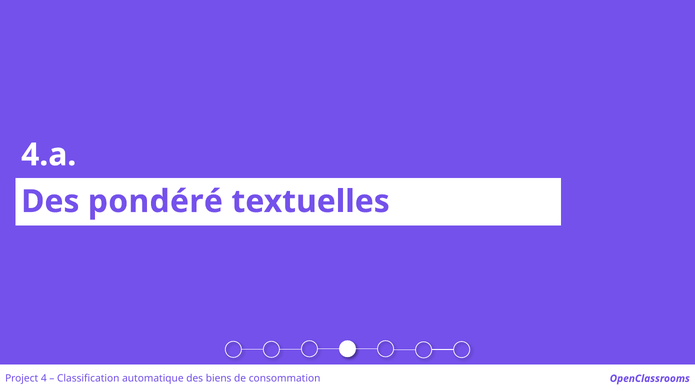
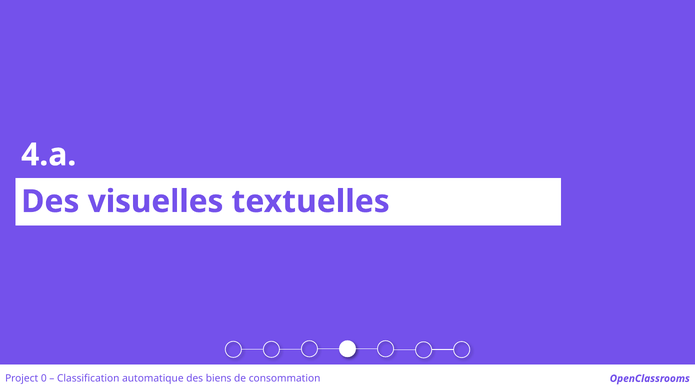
pondéré: pondéré -> visuelles
4: 4 -> 0
